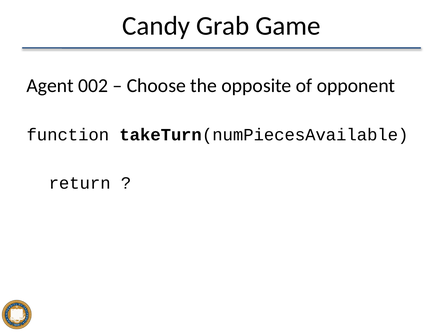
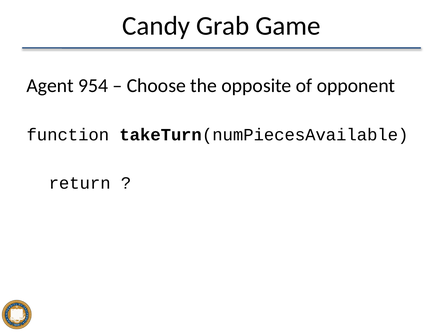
002: 002 -> 954
